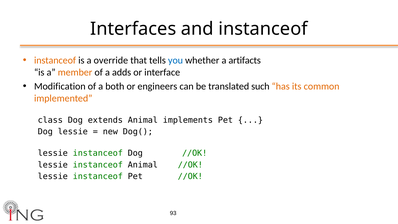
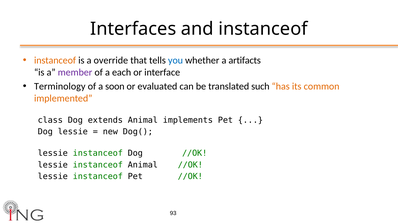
member colour: orange -> purple
adds: adds -> each
Modification: Modification -> Terminology
both: both -> soon
engineers: engineers -> evaluated
